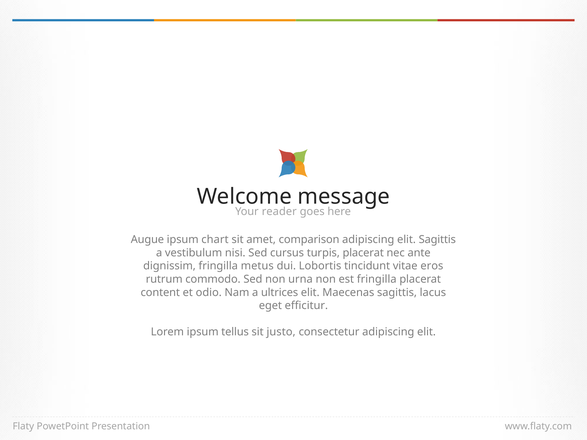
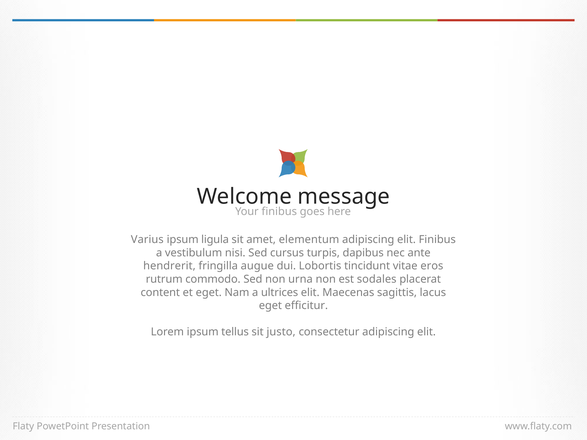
reader at (279, 212): reader -> finibus
Augue: Augue -> Varius
chart: chart -> ligula
comparison: comparison -> elementum
elit Sagittis: Sagittis -> Finibus
turpis placerat: placerat -> dapibus
dignissim: dignissim -> hendrerit
metus: metus -> augue
est fringilla: fringilla -> sodales
et odio: odio -> eget
